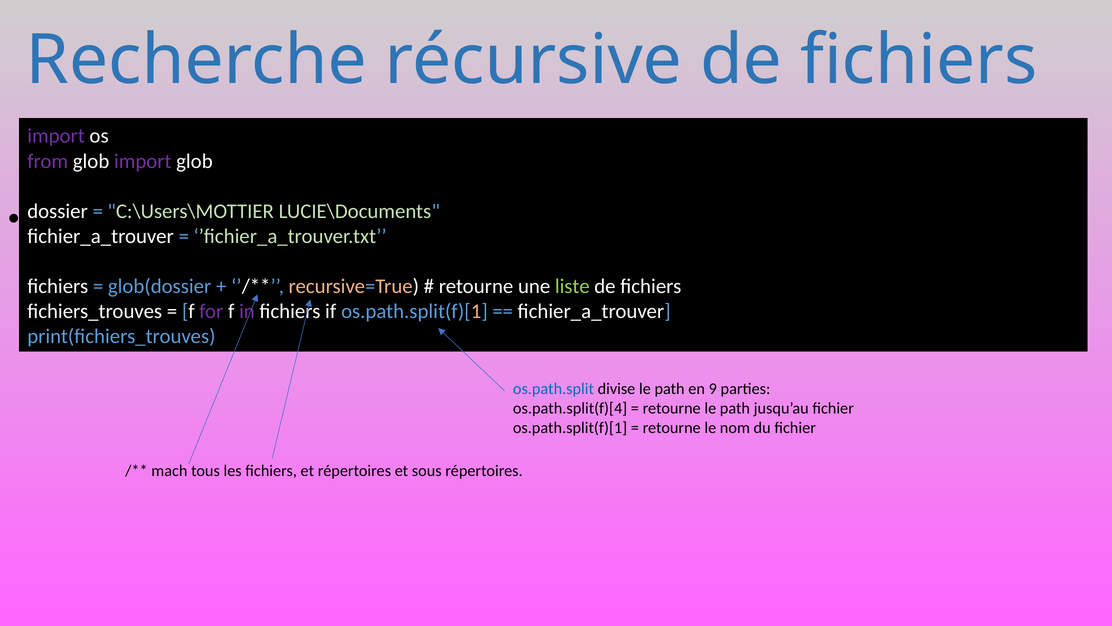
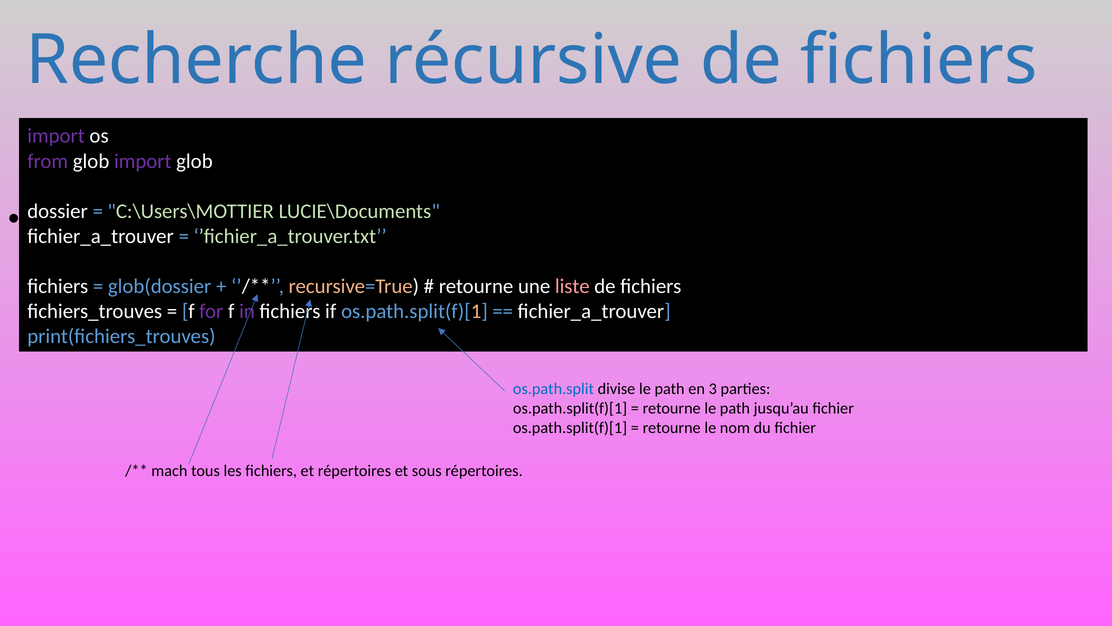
liste colour: light green -> pink
9: 9 -> 3
os.path.split(f)[4 at (570, 408): os.path.split(f)[4 -> os.path.split(f)[1
